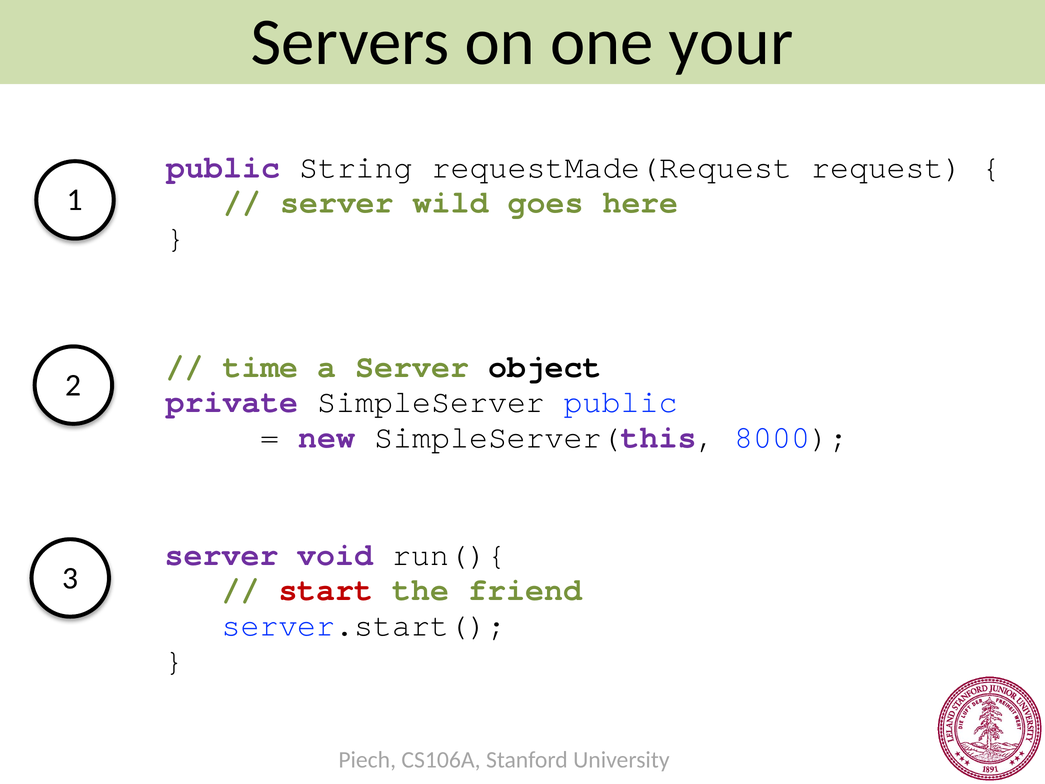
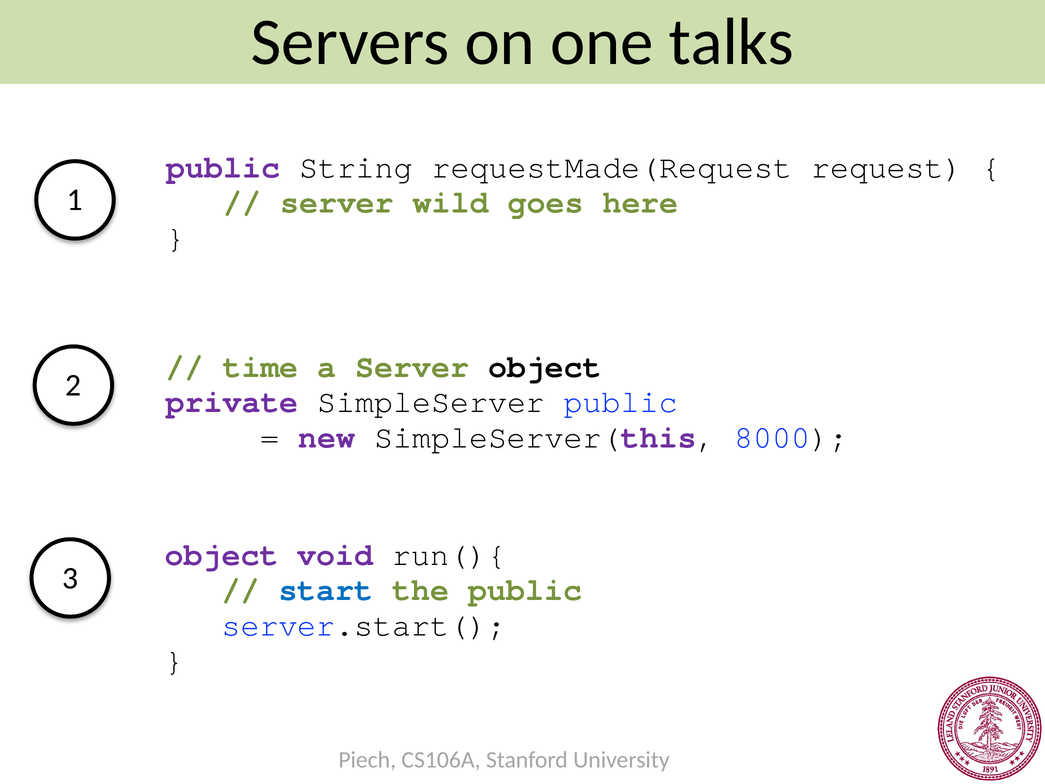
your: your -> talks
server at (222, 555): server -> object
start colour: red -> blue
the friend: friend -> public
